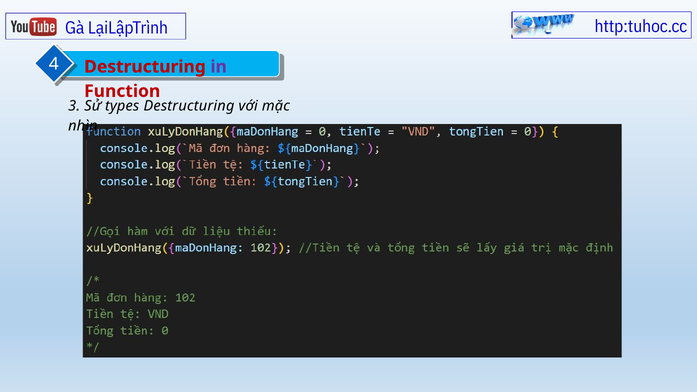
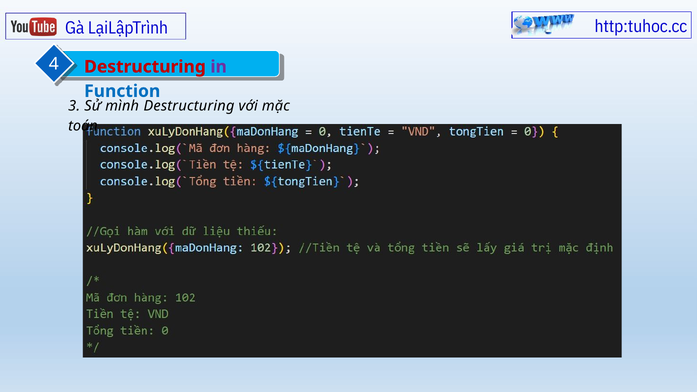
Function colour: red -> blue
types: types -> mình
nhìn: nhìn -> toán
